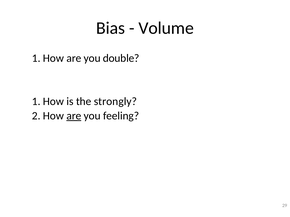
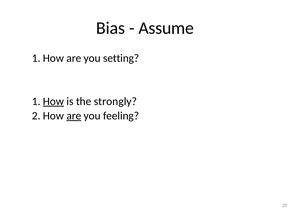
Volume: Volume -> Assume
double: double -> setting
How at (53, 102) underline: none -> present
